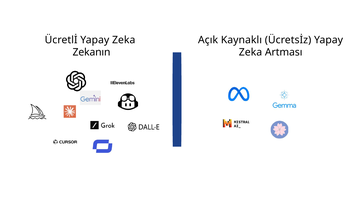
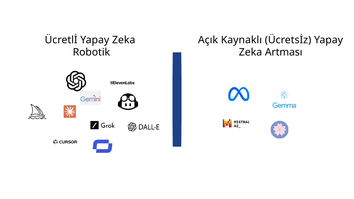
Zekanın: Zekanın -> Robotik
